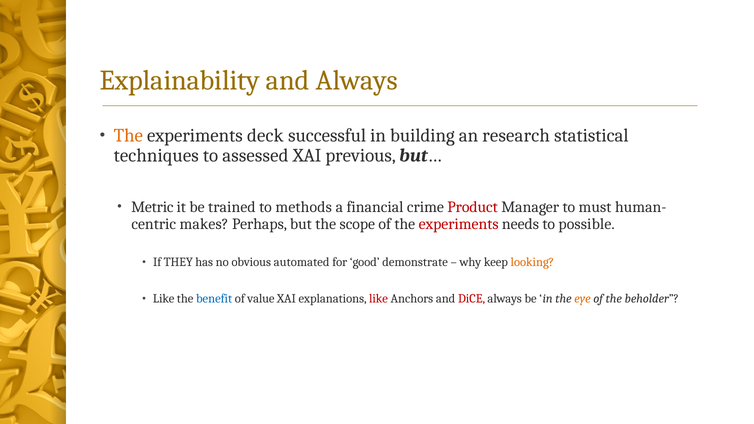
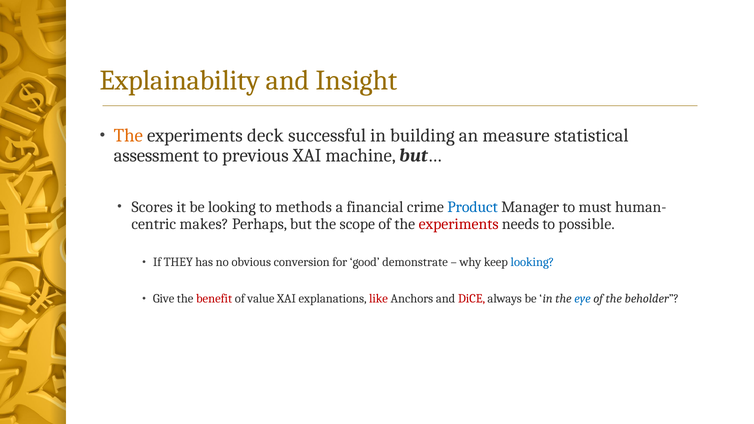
and Always: Always -> Insight
research: research -> measure
techniques: techniques -> assessment
assessed: assessed -> previous
previous: previous -> machine
Metric: Metric -> Scores
be trained: trained -> looking
Product colour: red -> blue
automated: automated -> conversion
looking at (532, 262) colour: orange -> blue
Like at (164, 299): Like -> Give
benefit colour: blue -> red
eye colour: orange -> blue
